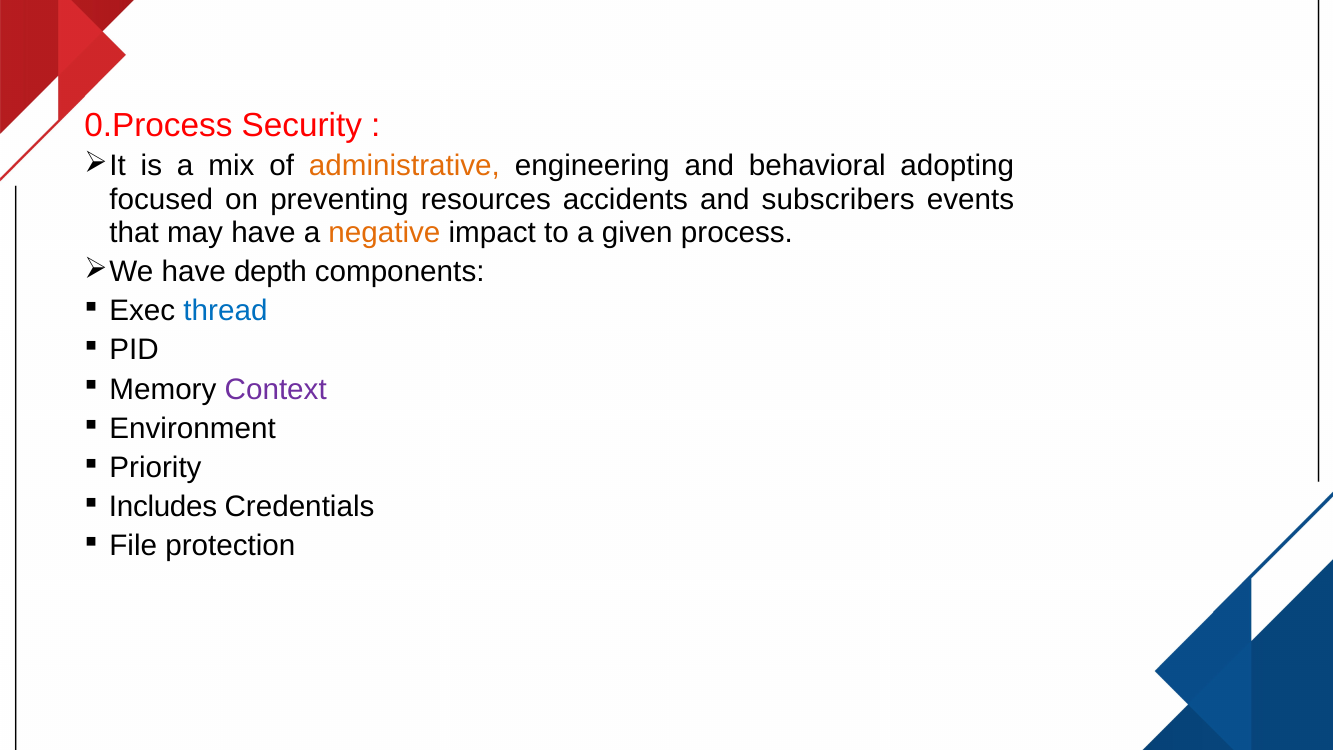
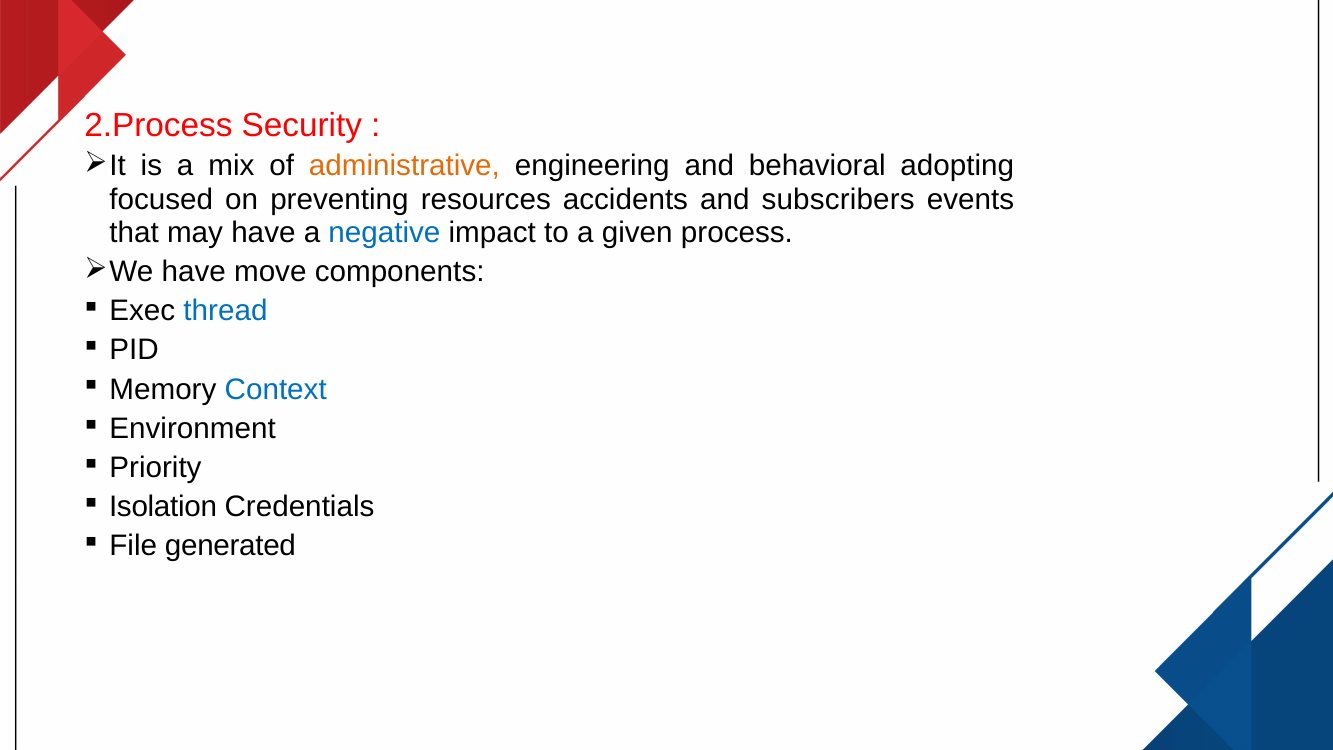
0.Process: 0.Process -> 2.Process
negative colour: orange -> blue
depth: depth -> move
Context colour: purple -> blue
Includes: Includes -> Isolation
protection: protection -> generated
